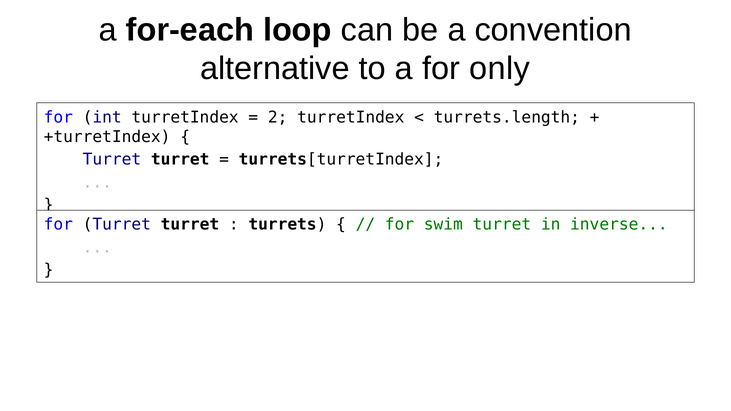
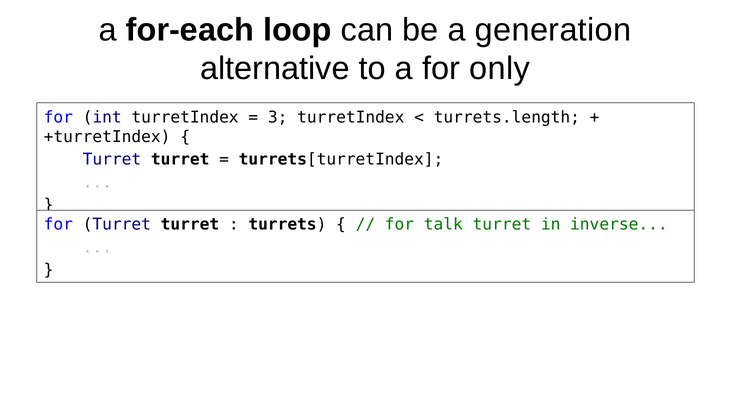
convention: convention -> generation
2: 2 -> 3
swim: swim -> talk
